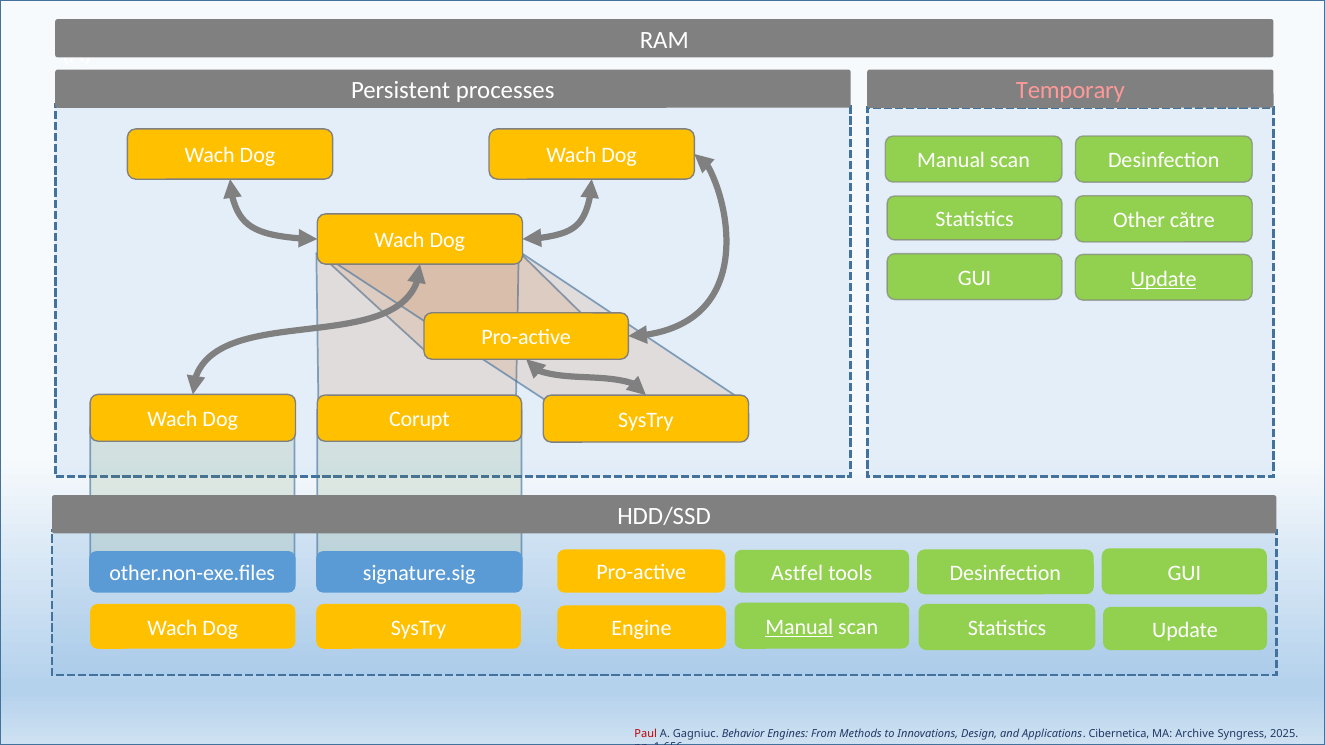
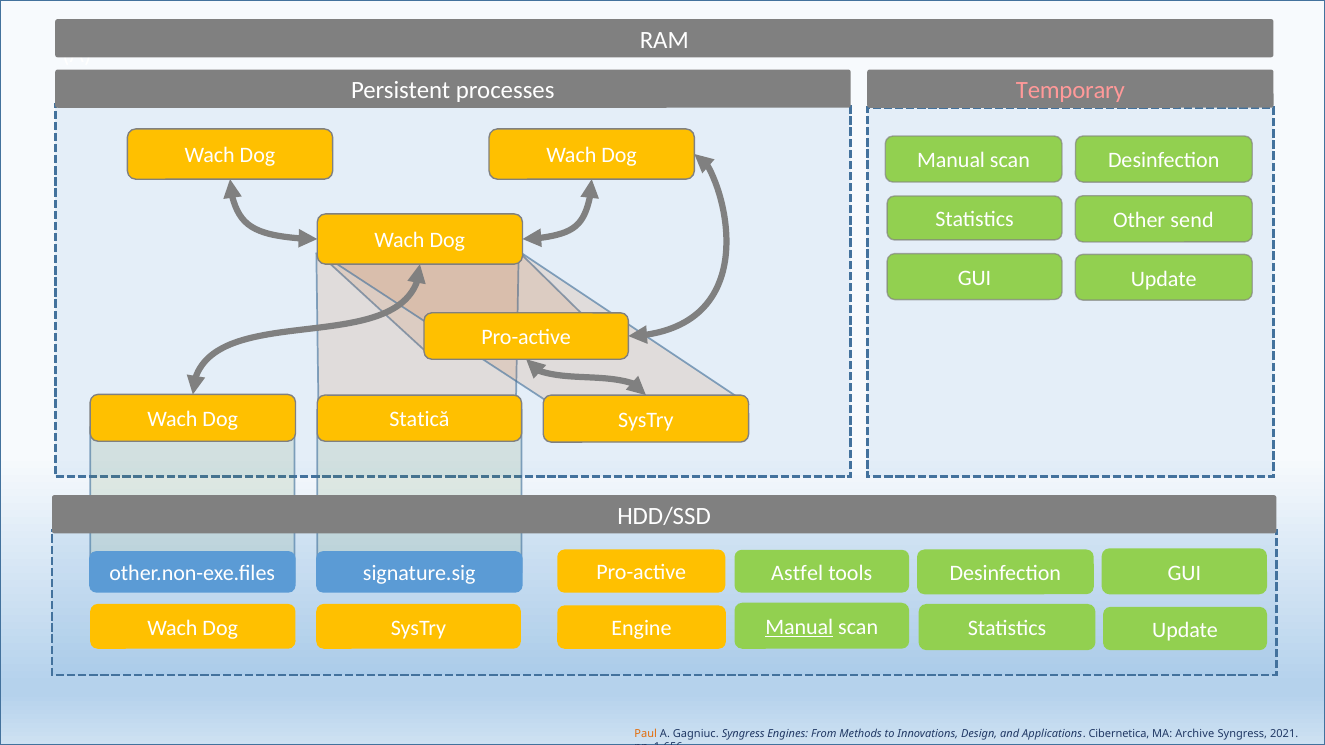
către: către -> send
Update at (1164, 279) underline: present -> none
Corupt: Corupt -> Statică
Paul colour: red -> orange
Gagniuc Behavior: Behavior -> Syngress
2025: 2025 -> 2021
